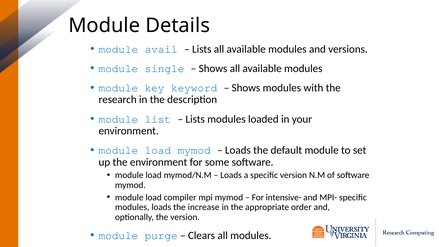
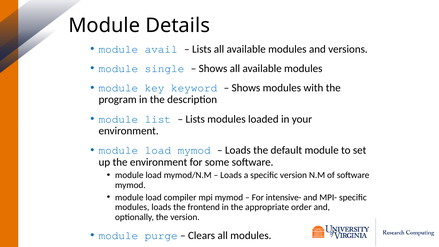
research: research -> program
increase: increase -> frontend
